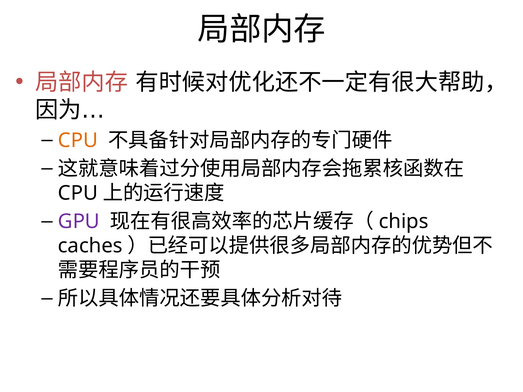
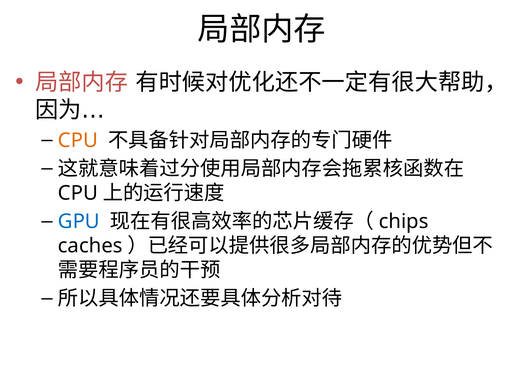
GPU colour: purple -> blue
